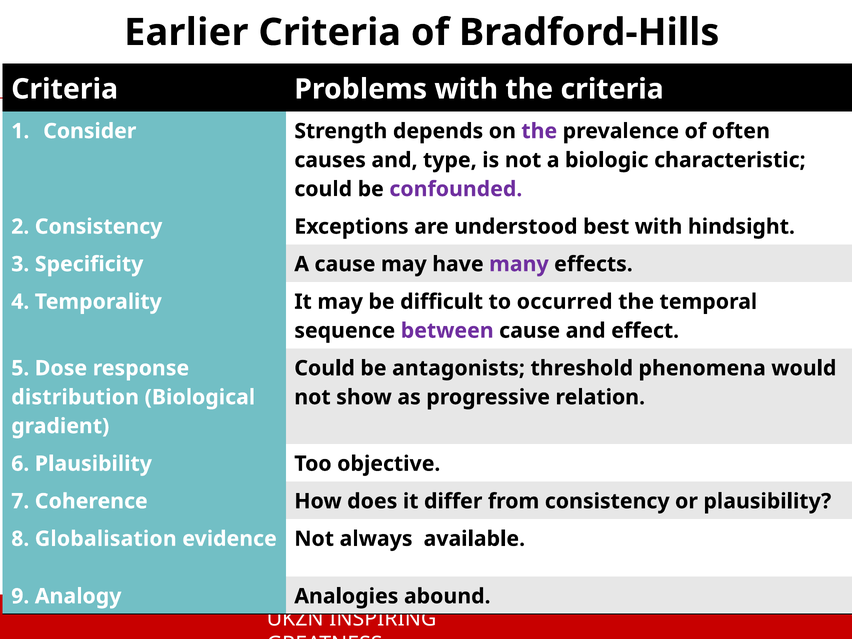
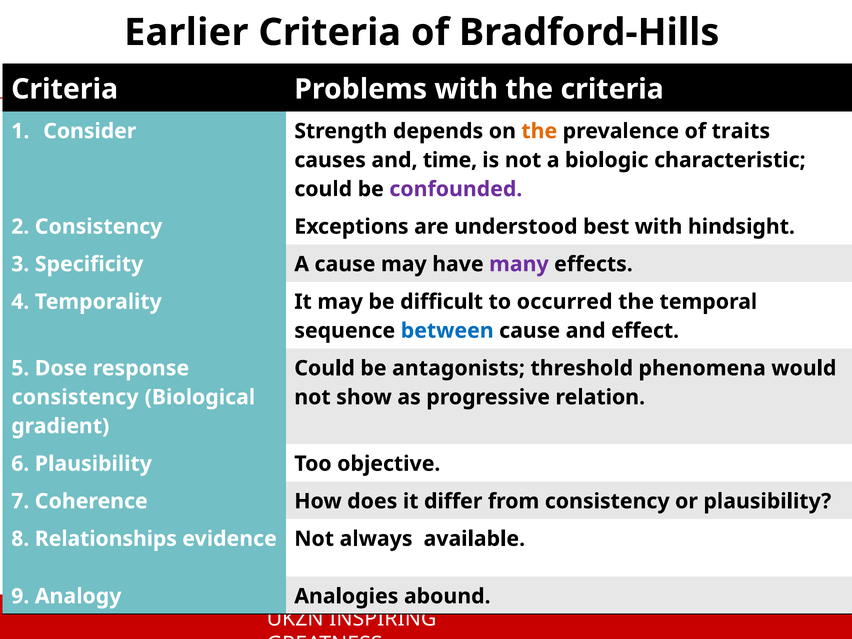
the at (539, 131) colour: purple -> orange
often: often -> traits
type: type -> time
between colour: purple -> blue
distribution at (75, 397): distribution -> consistency
Globalisation: Globalisation -> Relationships
